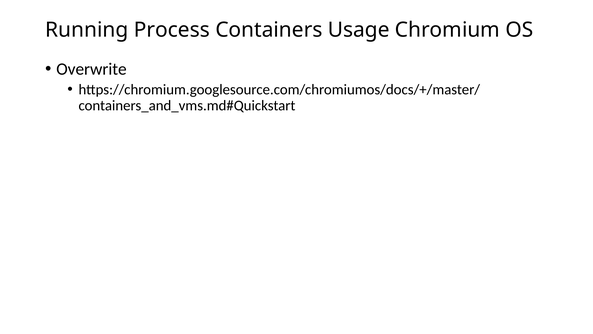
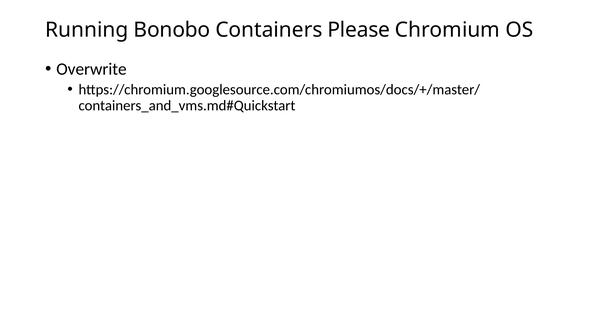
Process: Process -> Bonobo
Usage: Usage -> Please
